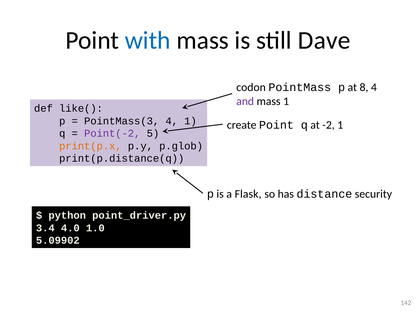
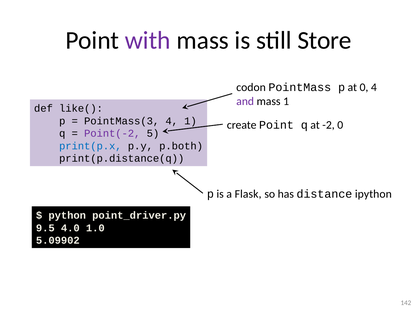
with colour: blue -> purple
Dave: Dave -> Store
at 8: 8 -> 0
-2 1: 1 -> 0
print(p.x colour: orange -> blue
p.glob: p.glob -> p.both
security: security -> ipython
3.4: 3.4 -> 9.5
